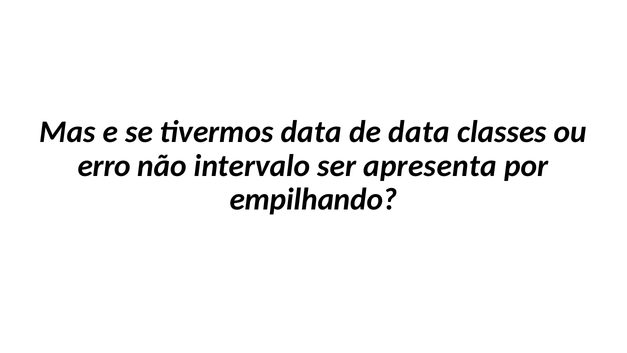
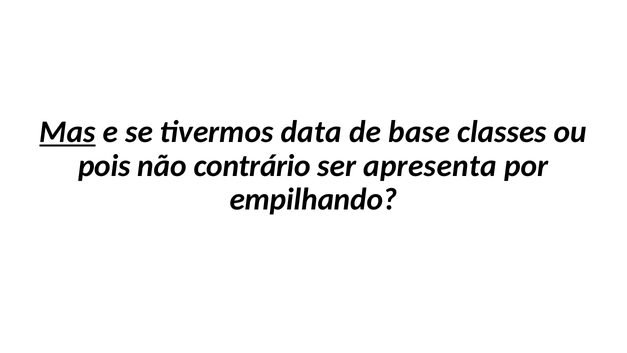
Mas underline: none -> present
de data: data -> base
erro: erro -> pois
intervalo: intervalo -> contrário
